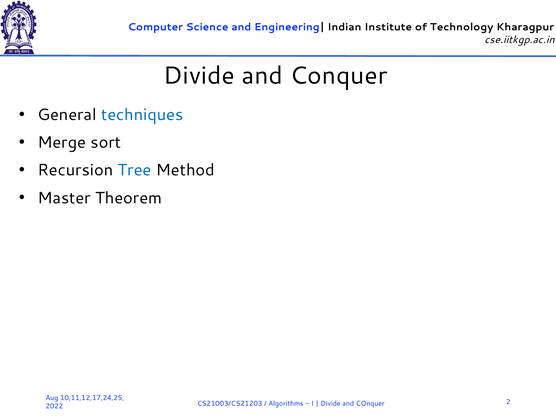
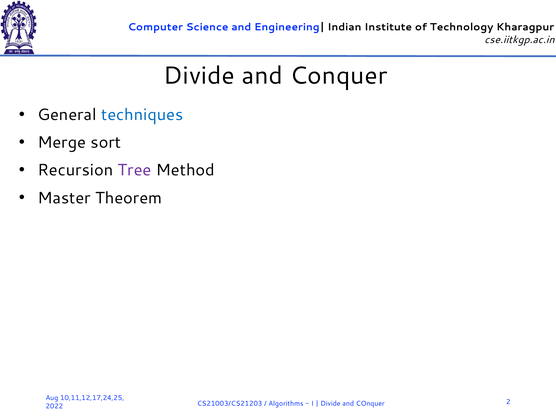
Tree colour: blue -> purple
